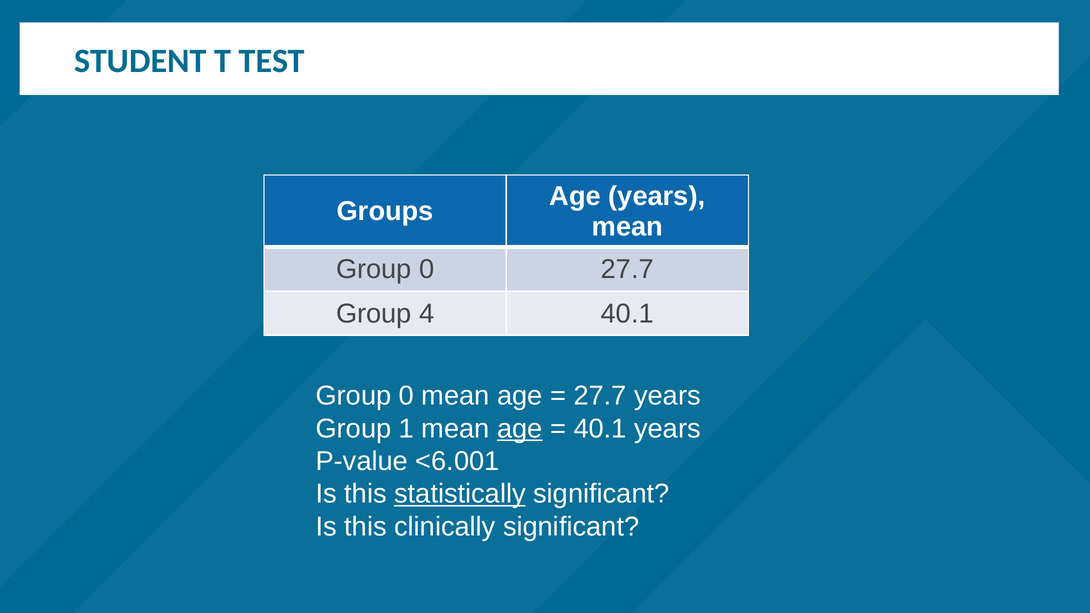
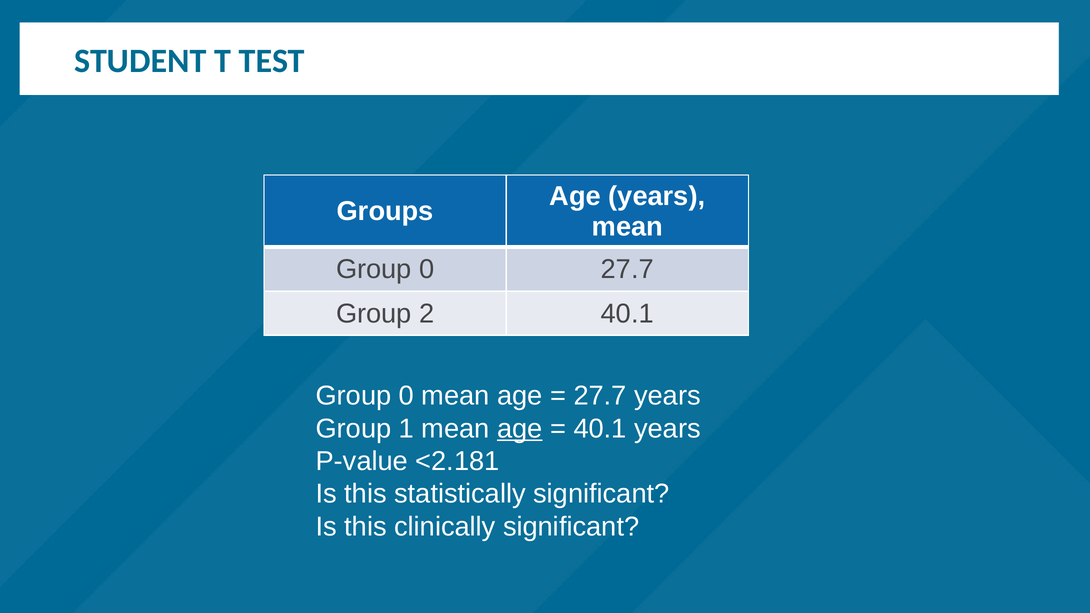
4: 4 -> 2
<6.001: <6.001 -> <2.181
statistically underline: present -> none
